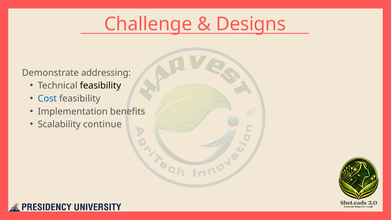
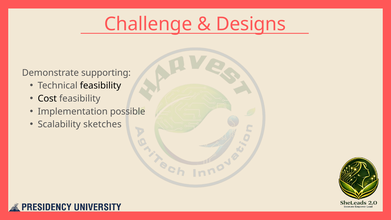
addressing: addressing -> supporting
Cost colour: blue -> black
benefits: benefits -> possible
continue: continue -> sketches
